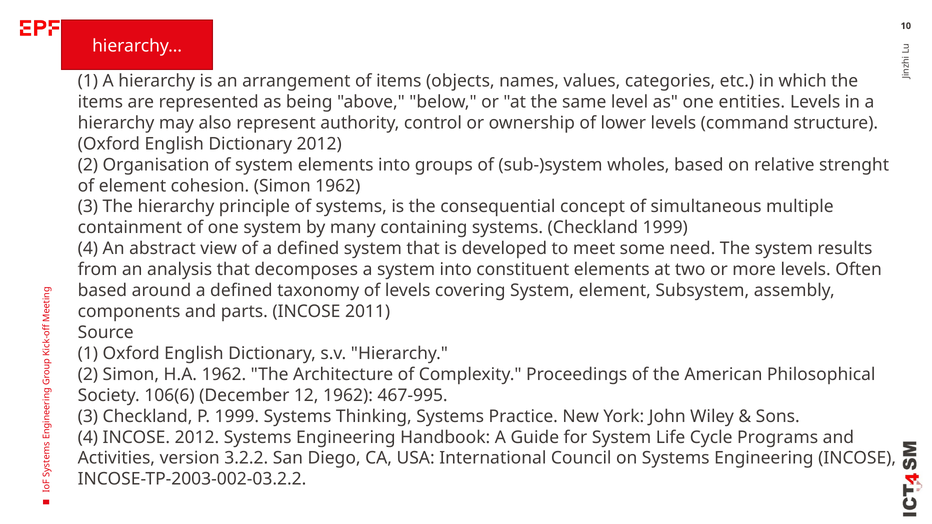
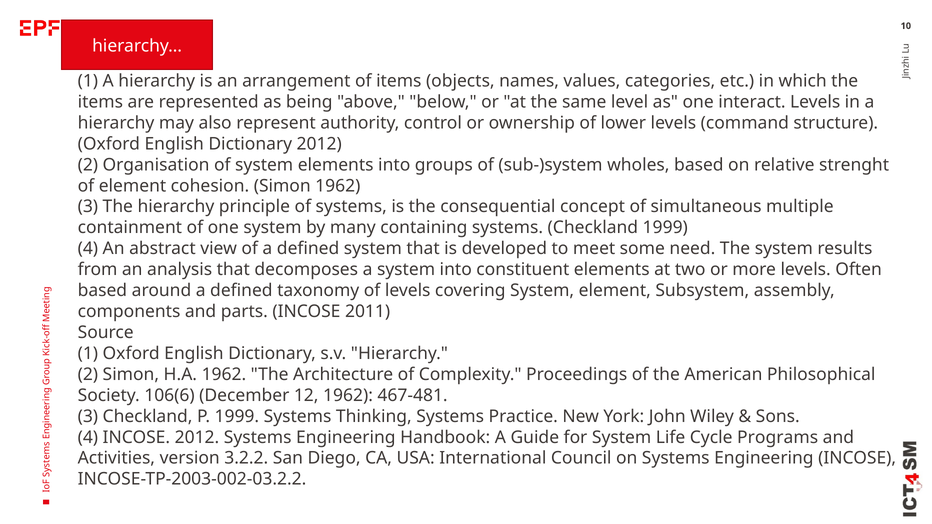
entities: entities -> interact
467-995: 467-995 -> 467-481
